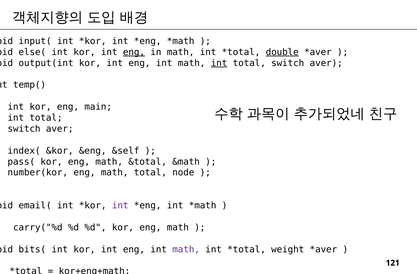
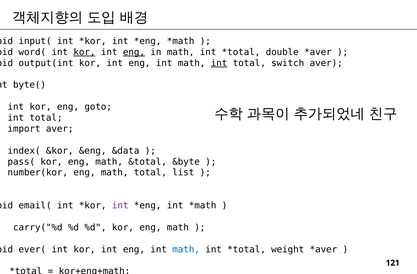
else(: else( -> word(
kor at (84, 52) underline: none -> present
double at (282, 52) underline: present -> none
temp(: temp( -> byte(
main: main -> goto
switch at (24, 129): switch -> import
&self: &self -> &data
&math: &math -> &byte
node: node -> list
bits(: bits( -> ever(
math at (186, 249) colour: purple -> blue
